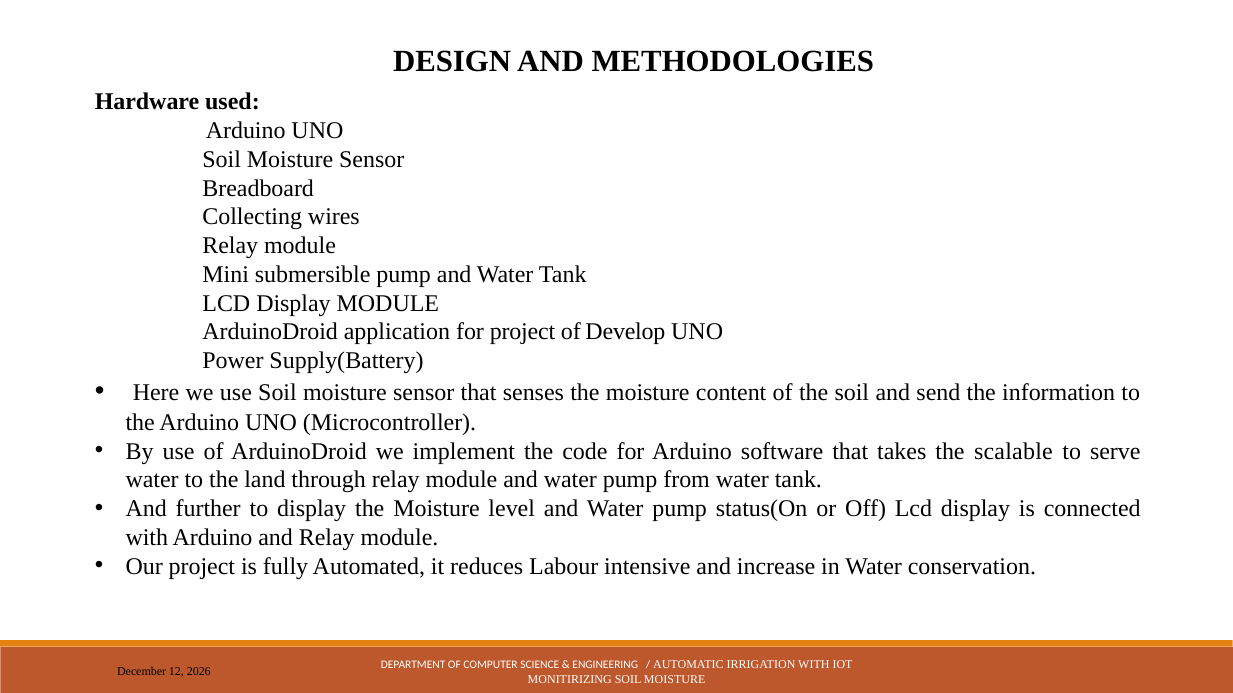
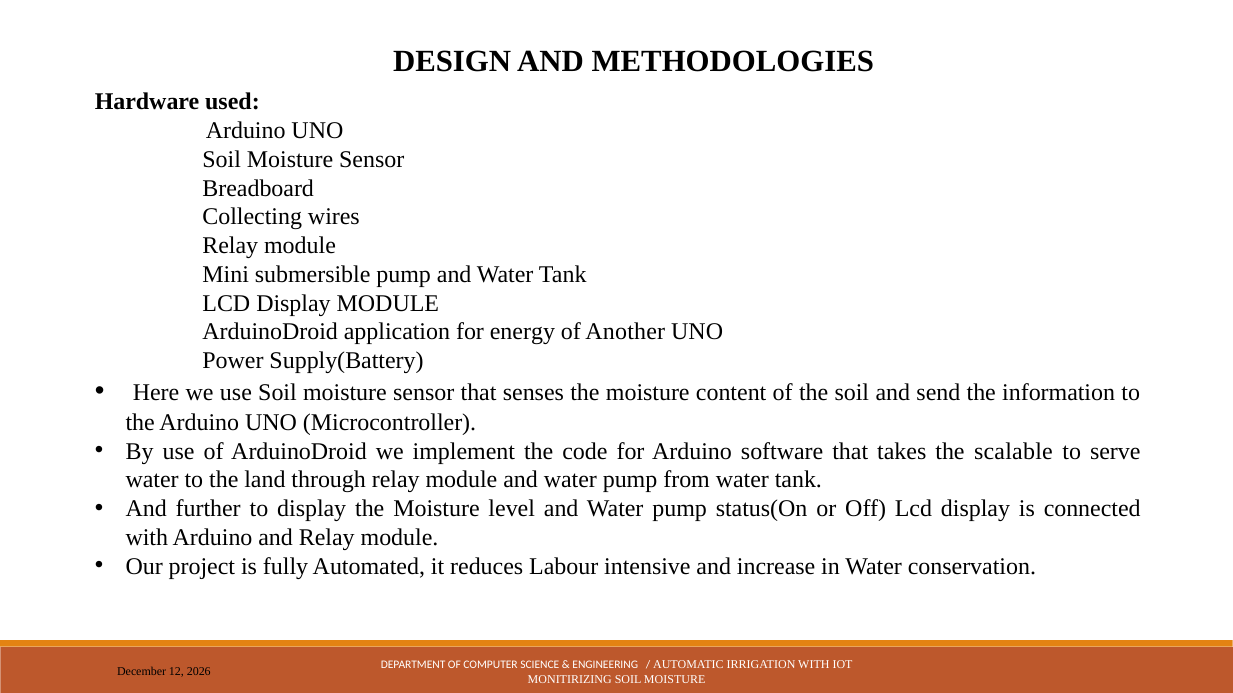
for project: project -> energy
Develop: Develop -> Another
